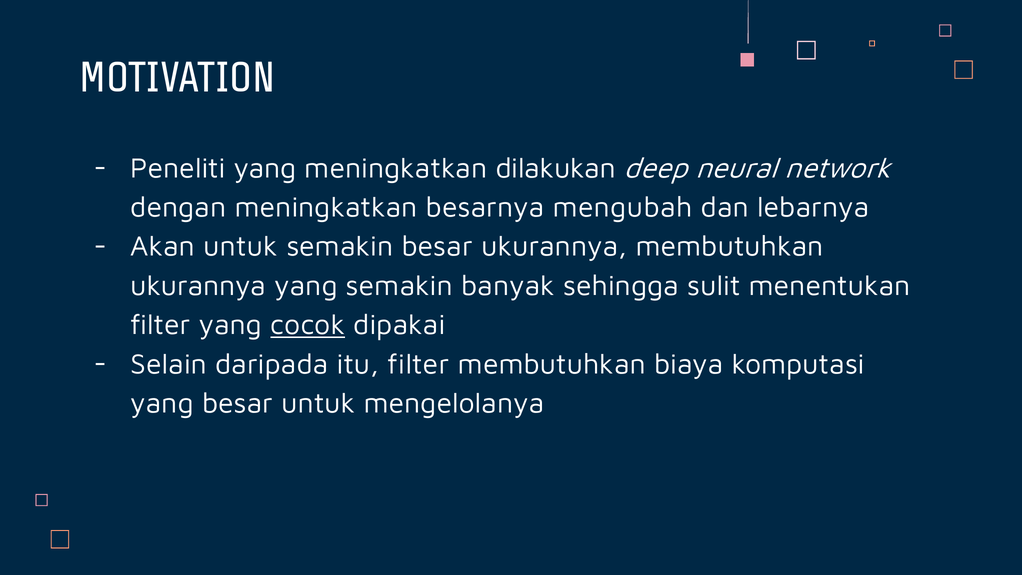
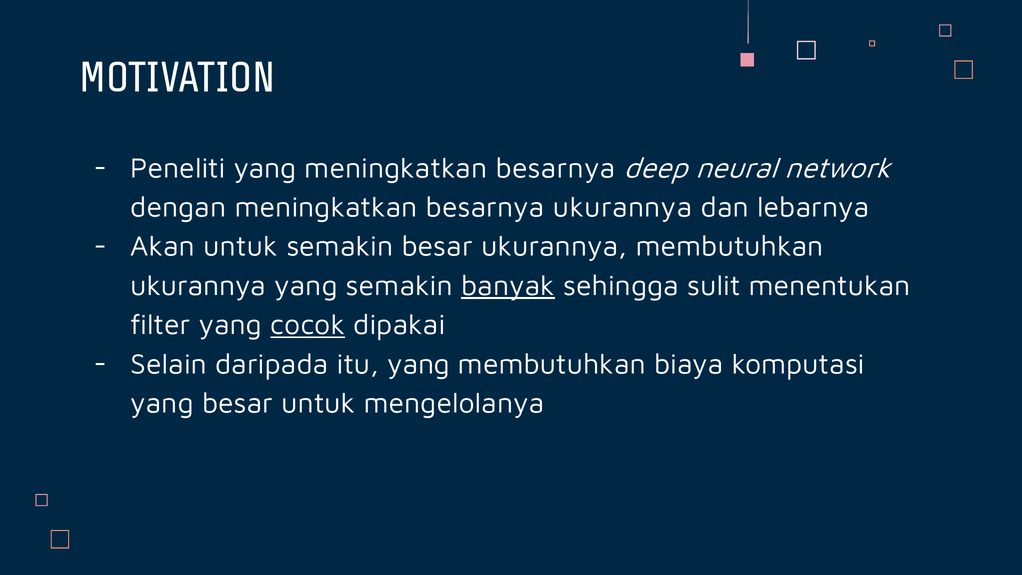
dilakukan at (556, 168): dilakukan -> besarnya
besarnya mengubah: mengubah -> ukurannya
banyak underline: none -> present
itu filter: filter -> yang
